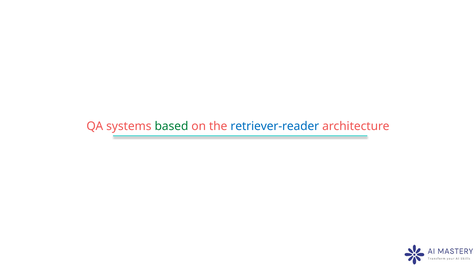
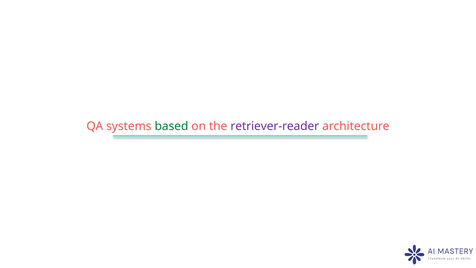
retriever-reader colour: blue -> purple
